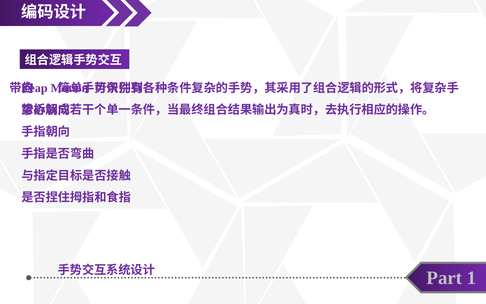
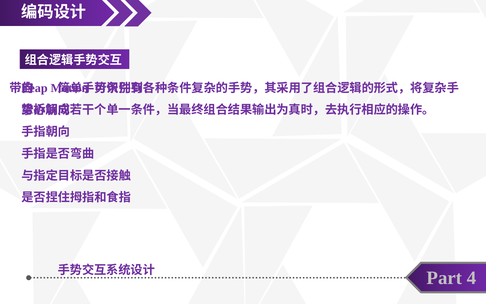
1: 1 -> 4
